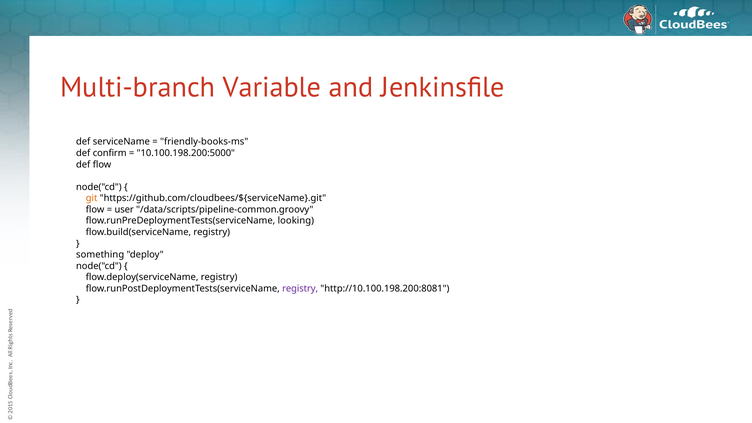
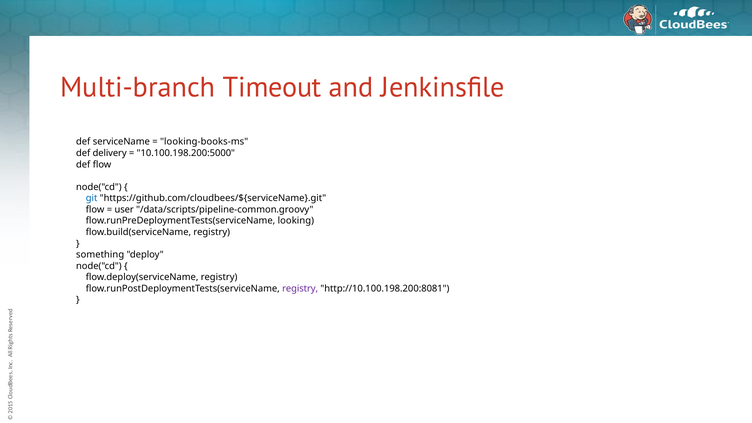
Variable: Variable -> Timeout
friendly-books-ms: friendly-books-ms -> looking-books-ms
confirm: confirm -> delivery
git colour: orange -> blue
